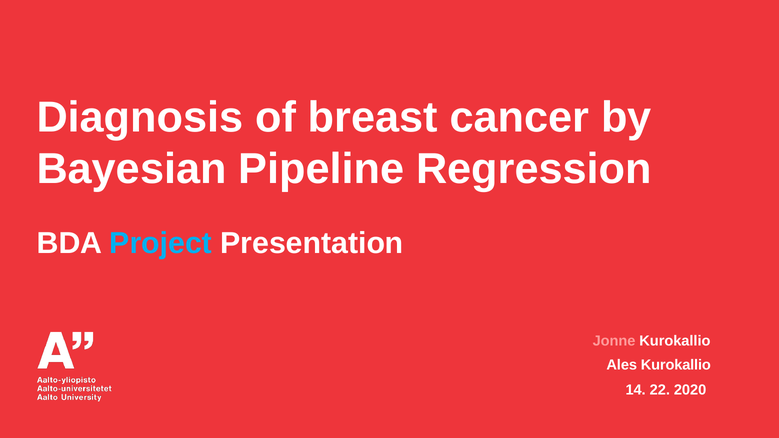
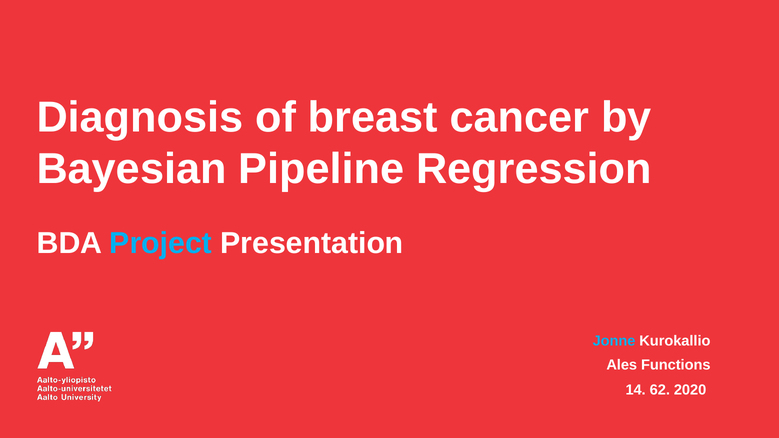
Jonne colour: pink -> light blue
Ales Kurokallio: Kurokallio -> Functions
22: 22 -> 62
